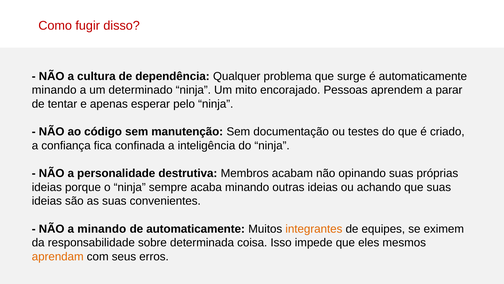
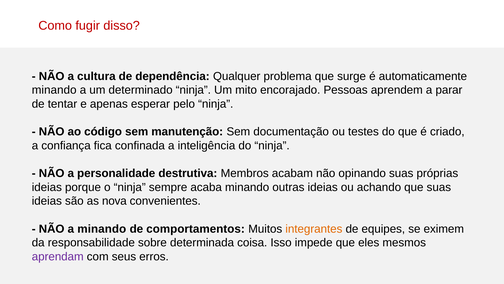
as suas: suas -> nova
de automaticamente: automaticamente -> comportamentos
aprendam colour: orange -> purple
